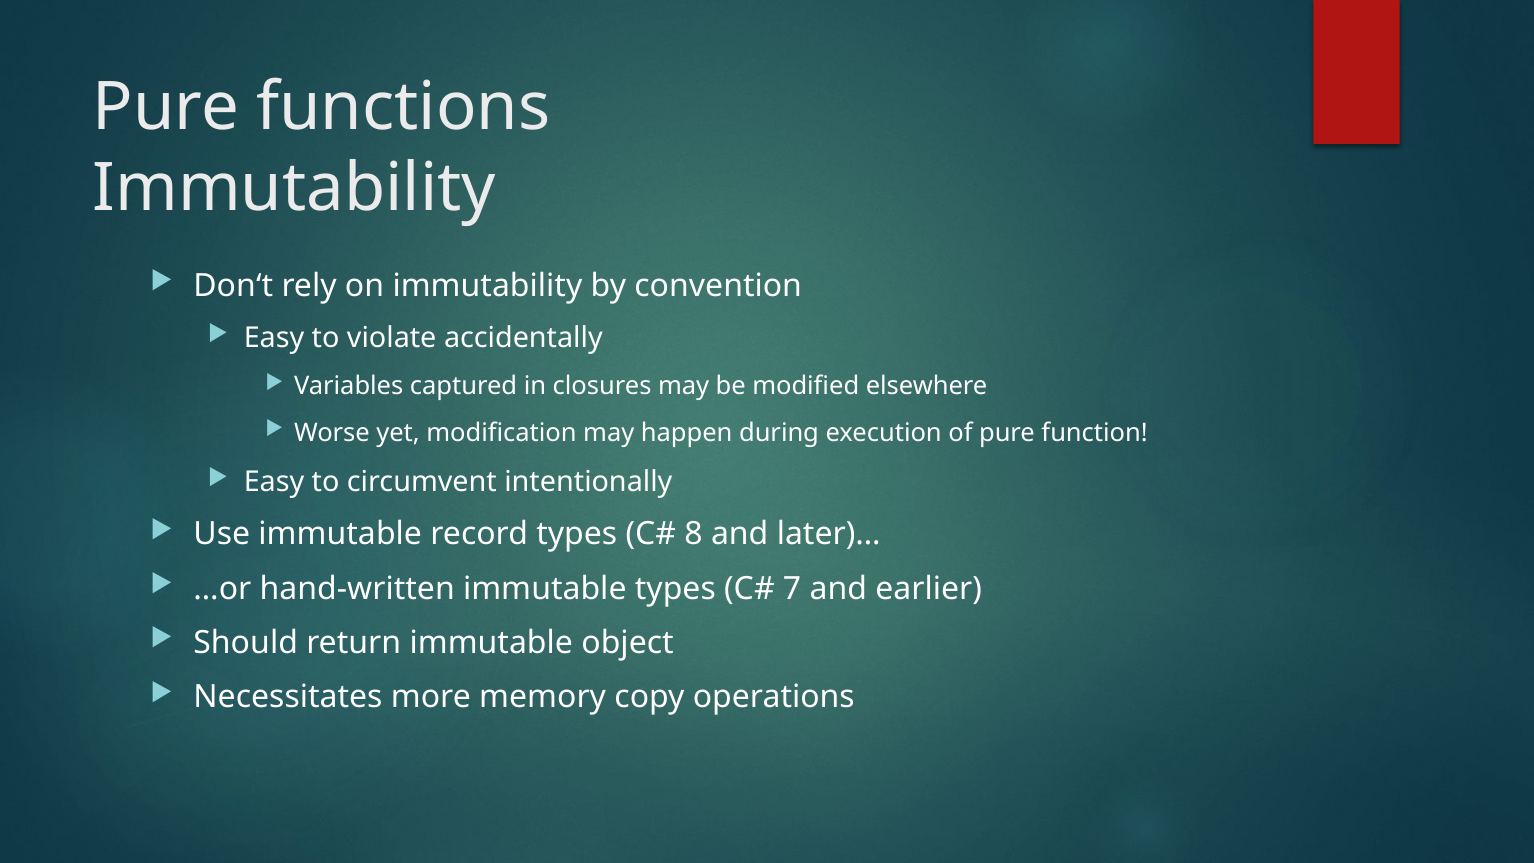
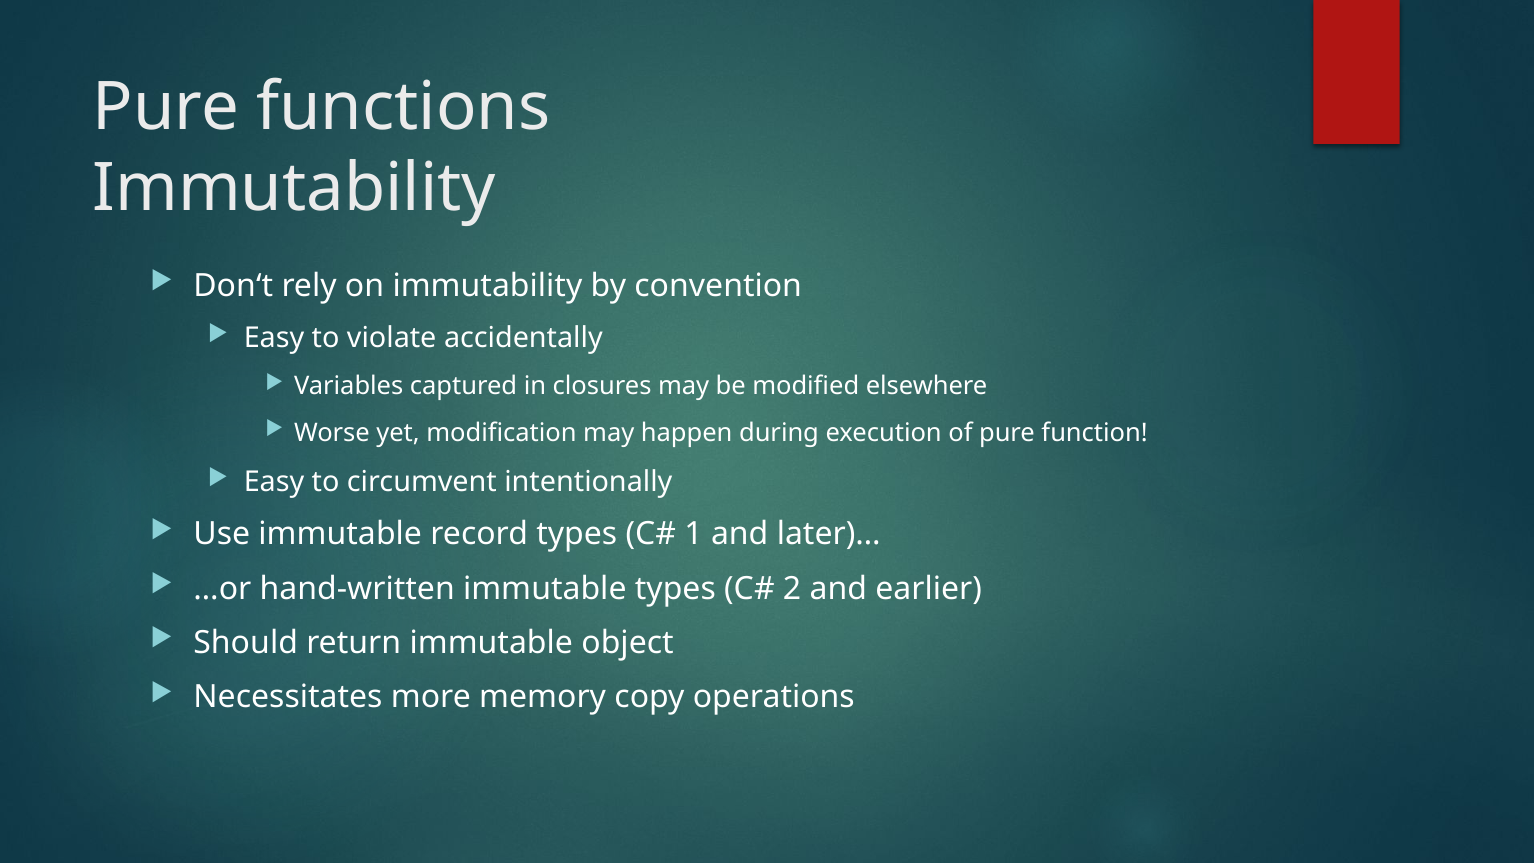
8: 8 -> 1
7: 7 -> 2
